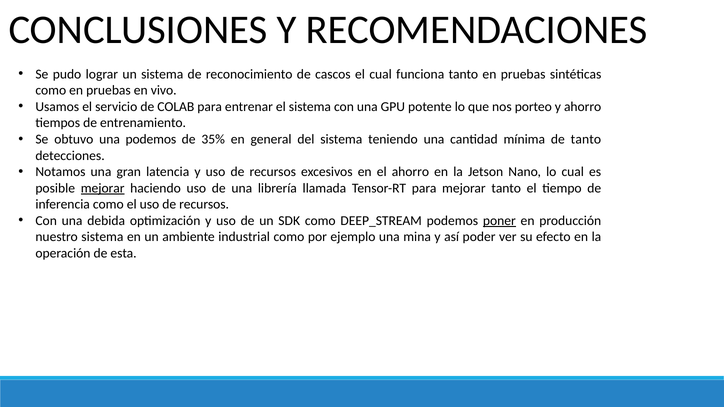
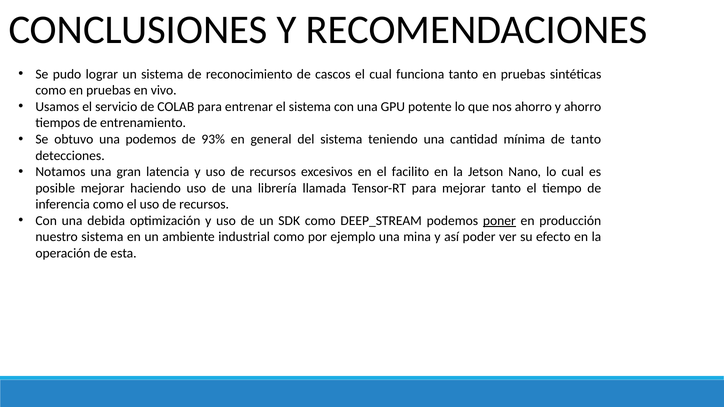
nos porteo: porteo -> ahorro
35%: 35% -> 93%
el ahorro: ahorro -> facilito
mejorar at (103, 188) underline: present -> none
